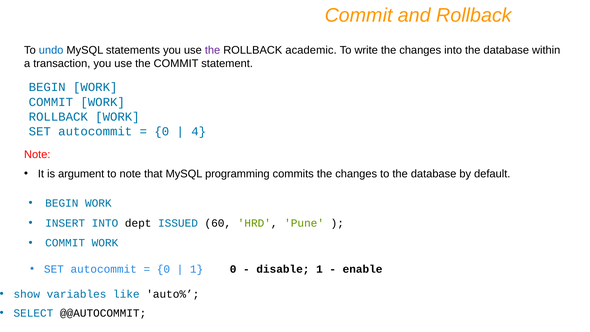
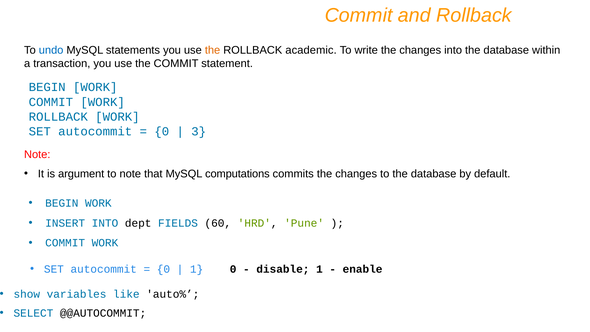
the at (213, 50) colour: purple -> orange
4: 4 -> 3
programming: programming -> computations
ISSUED: ISSUED -> FIELDS
